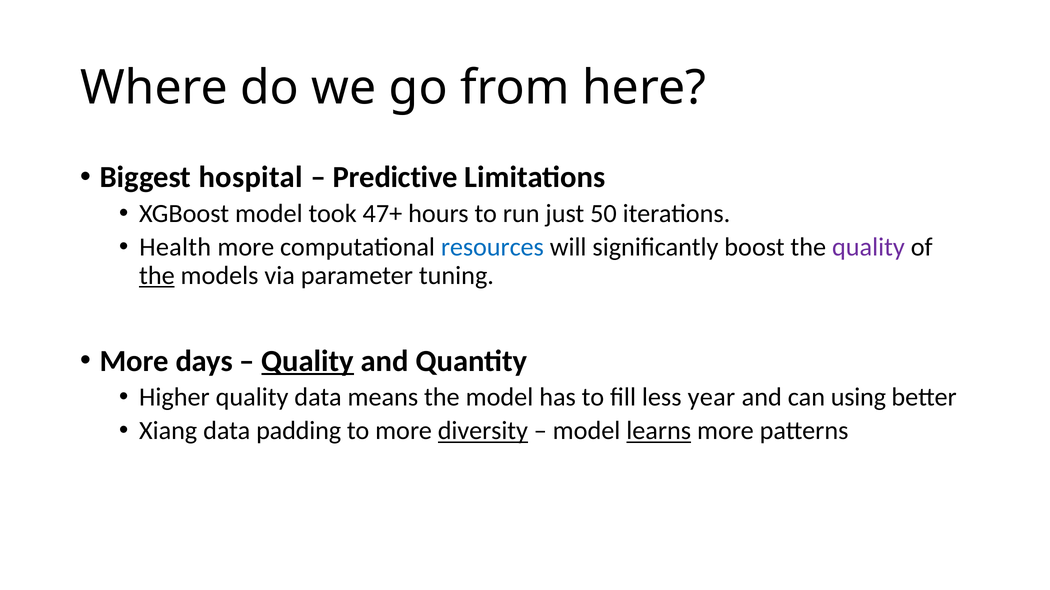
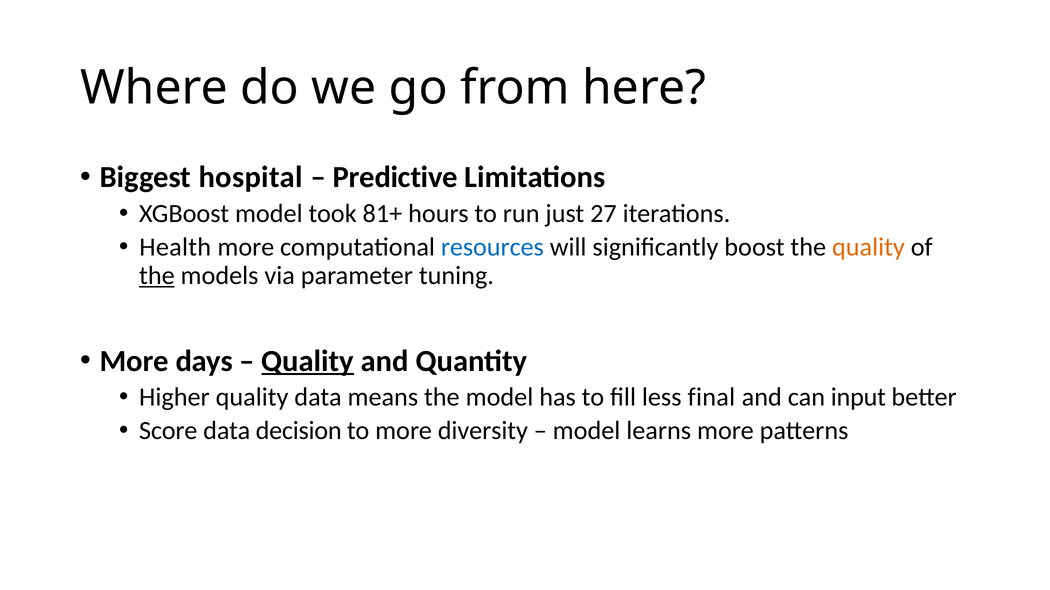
47+: 47+ -> 81+
50: 50 -> 27
quality at (868, 247) colour: purple -> orange
year: year -> final
using: using -> input
Xiang: Xiang -> Score
padding: padding -> decision
diversity underline: present -> none
learns underline: present -> none
